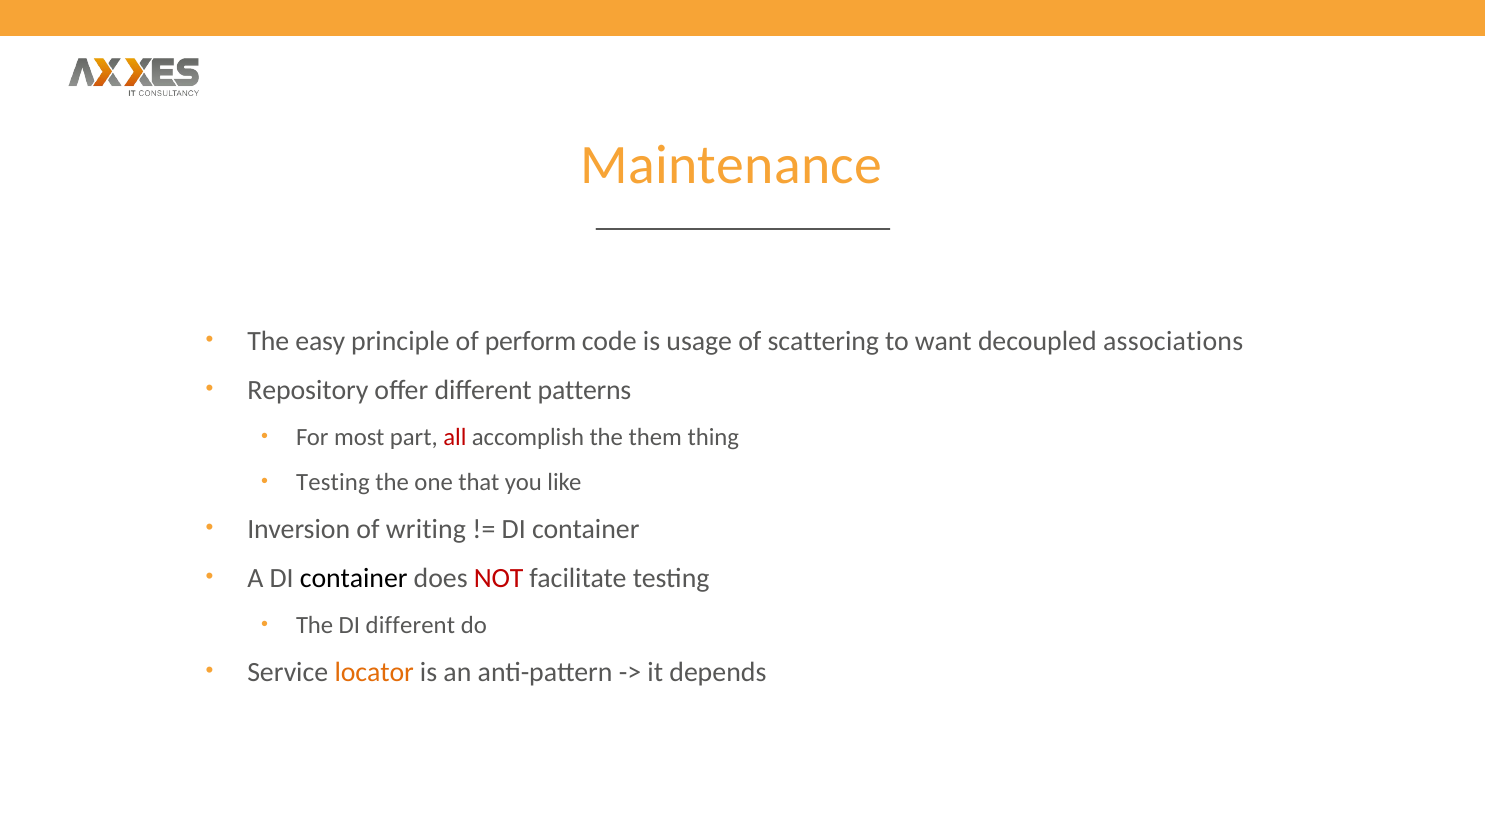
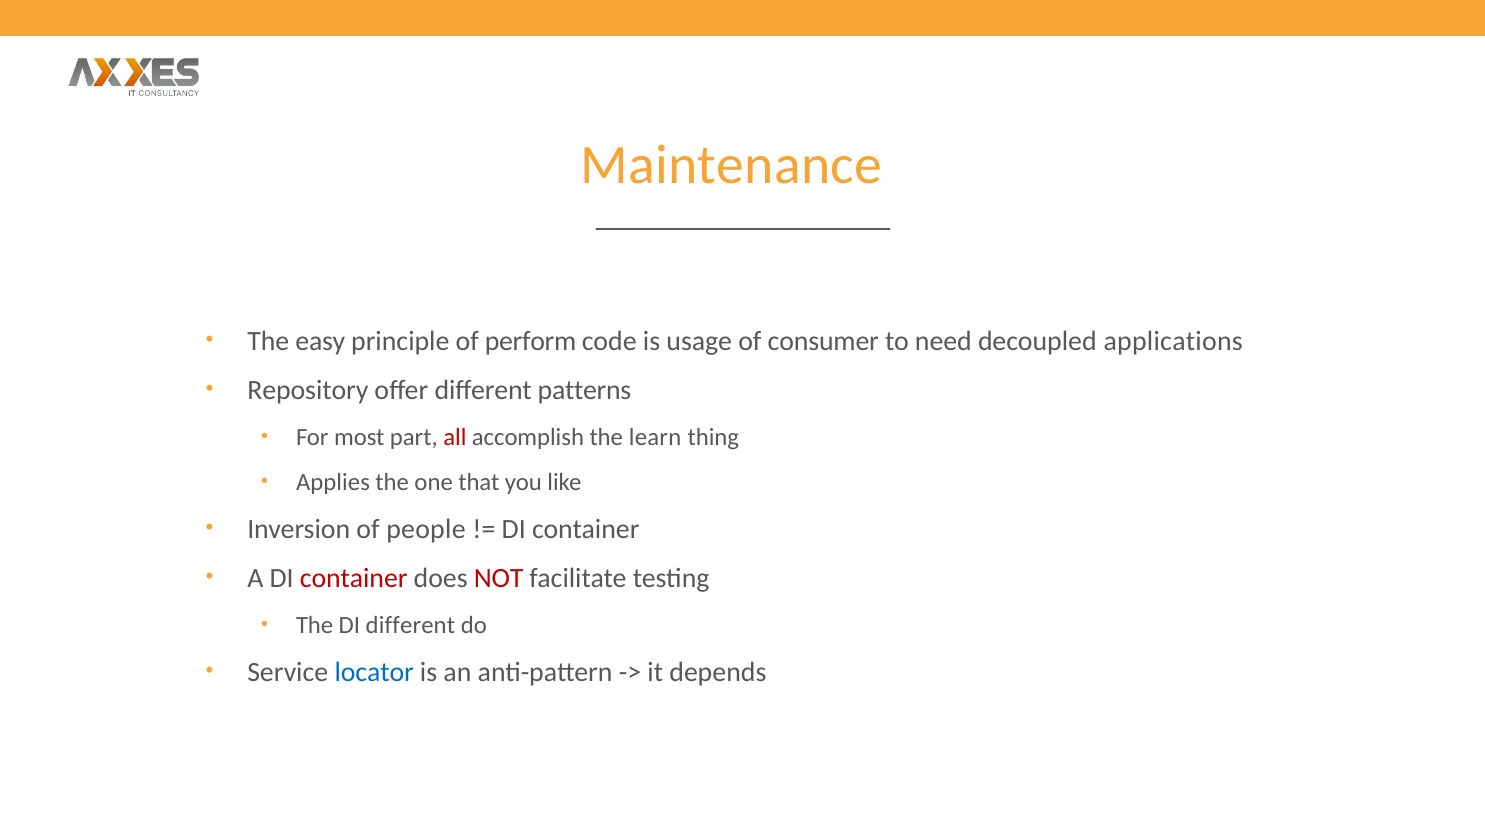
scattering: scattering -> consumer
want: want -> need
associations: associations -> applications
them: them -> learn
Testing at (333, 482): Testing -> Applies
writing: writing -> people
container at (354, 578) colour: black -> red
locator colour: orange -> blue
